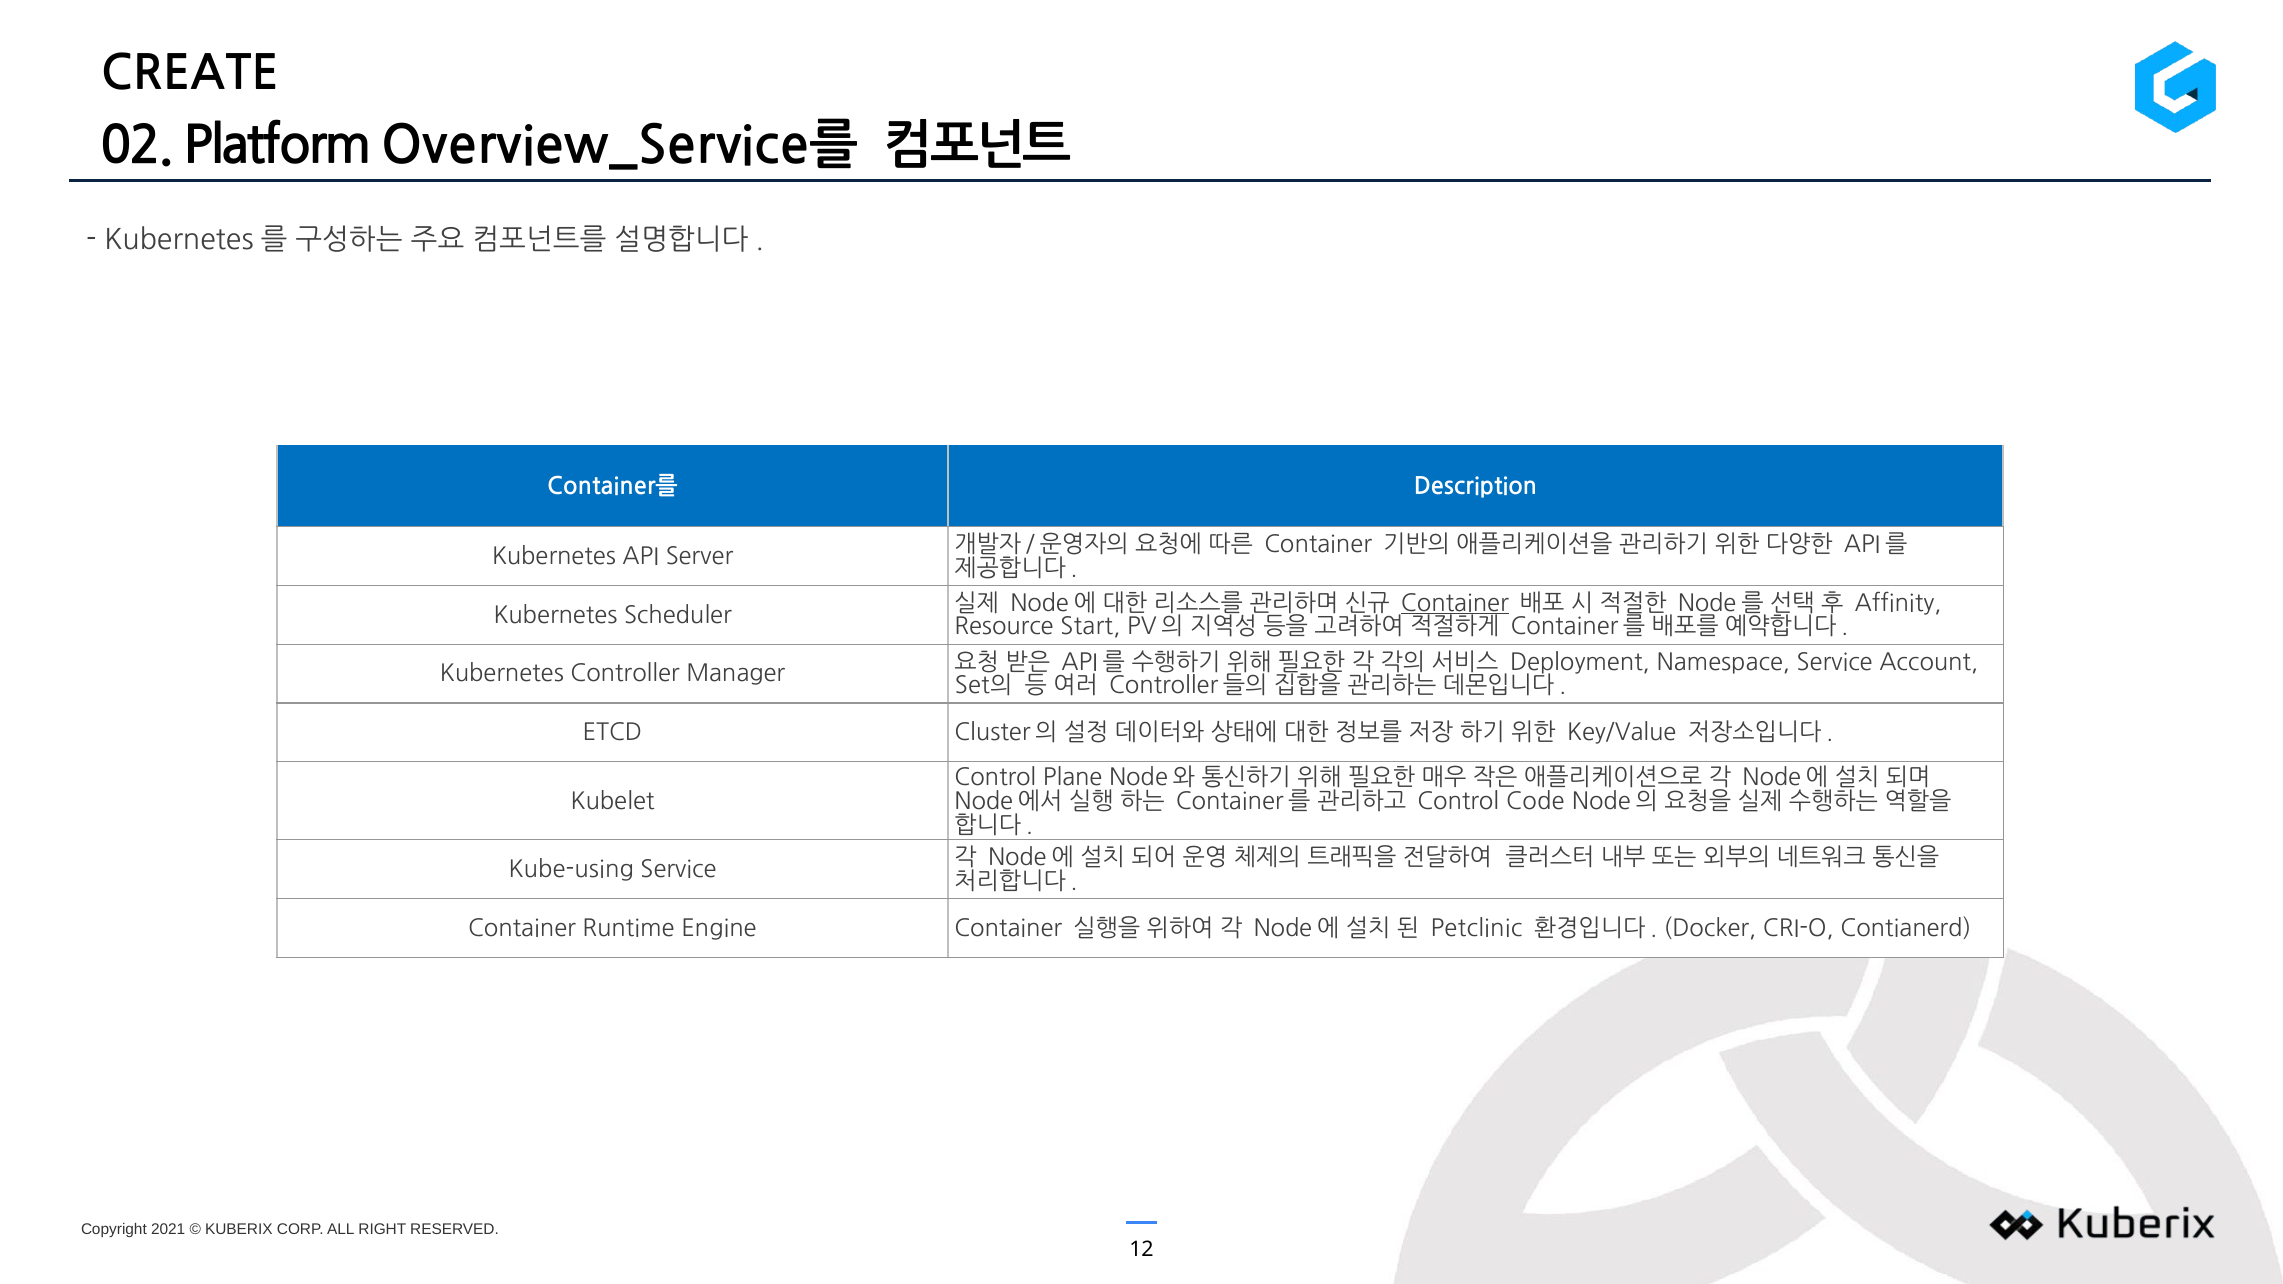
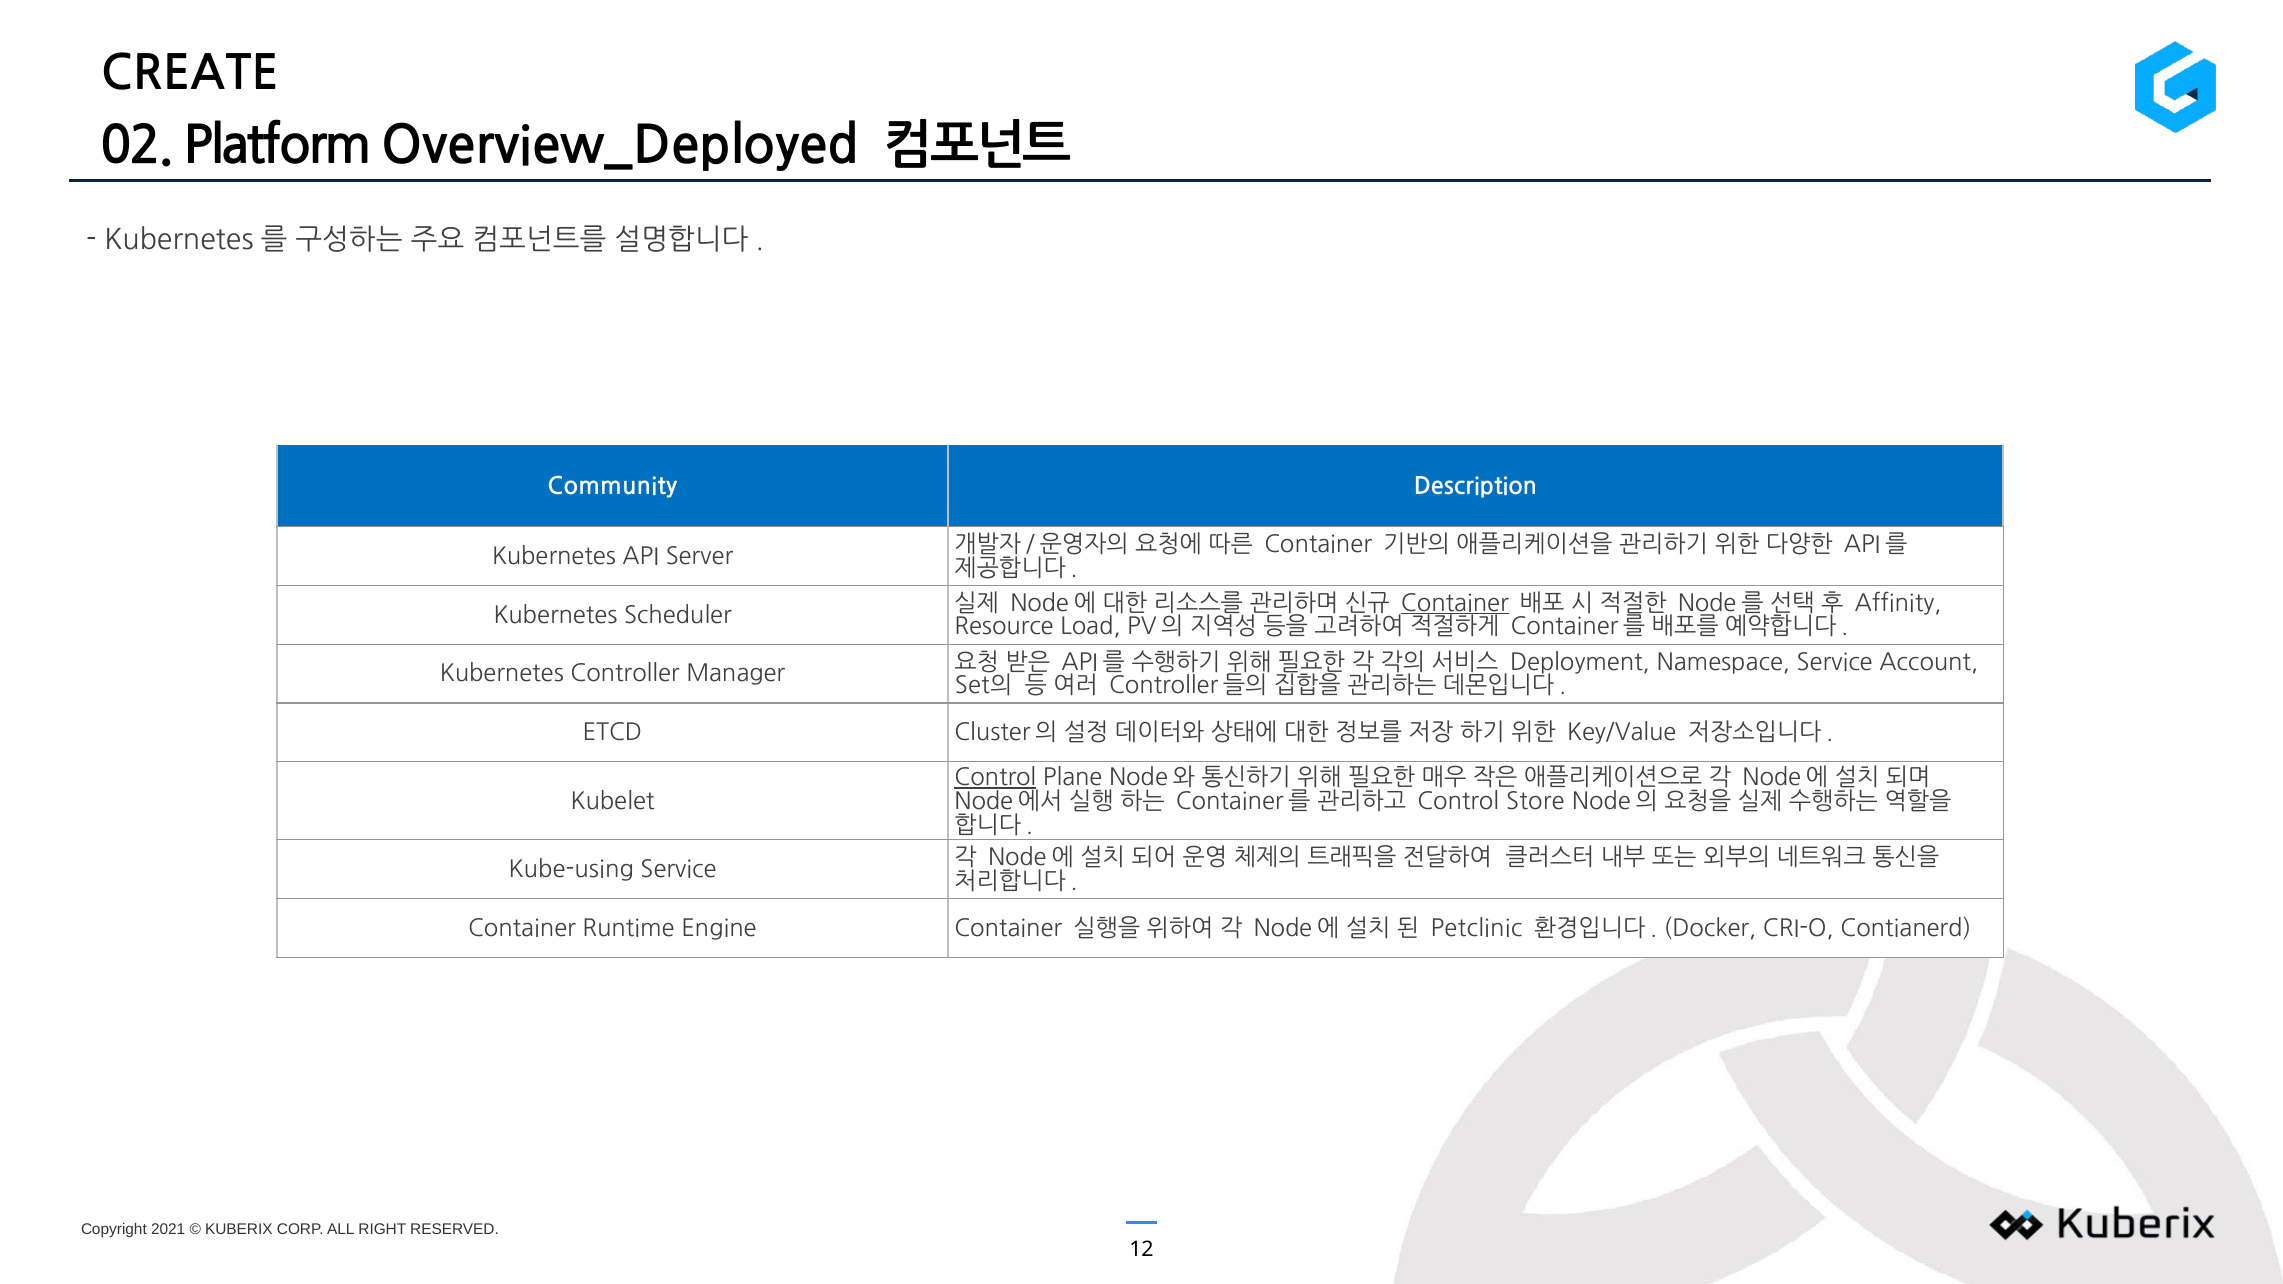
Overview_Service를: Overview_Service를 -> Overview_Deployed
Container를 at (613, 487): Container를 -> Community
Start: Start -> Load
Control at (995, 778) underline: none -> present
Code: Code -> Store
